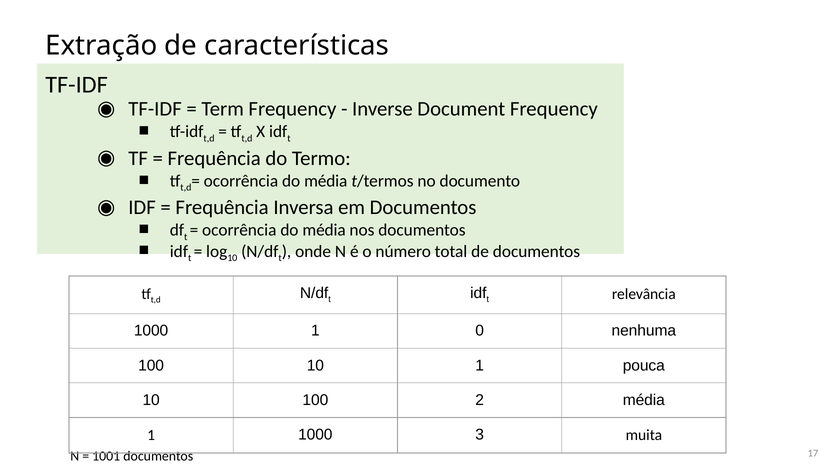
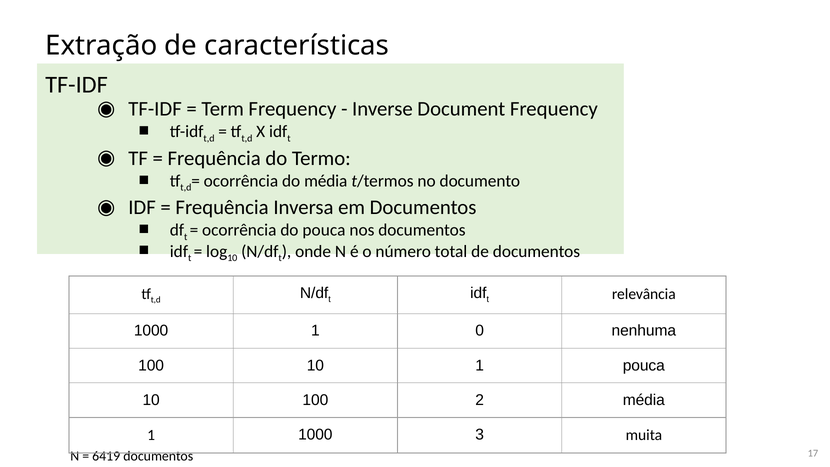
média at (324, 230): média -> pouca
1001: 1001 -> 6419
